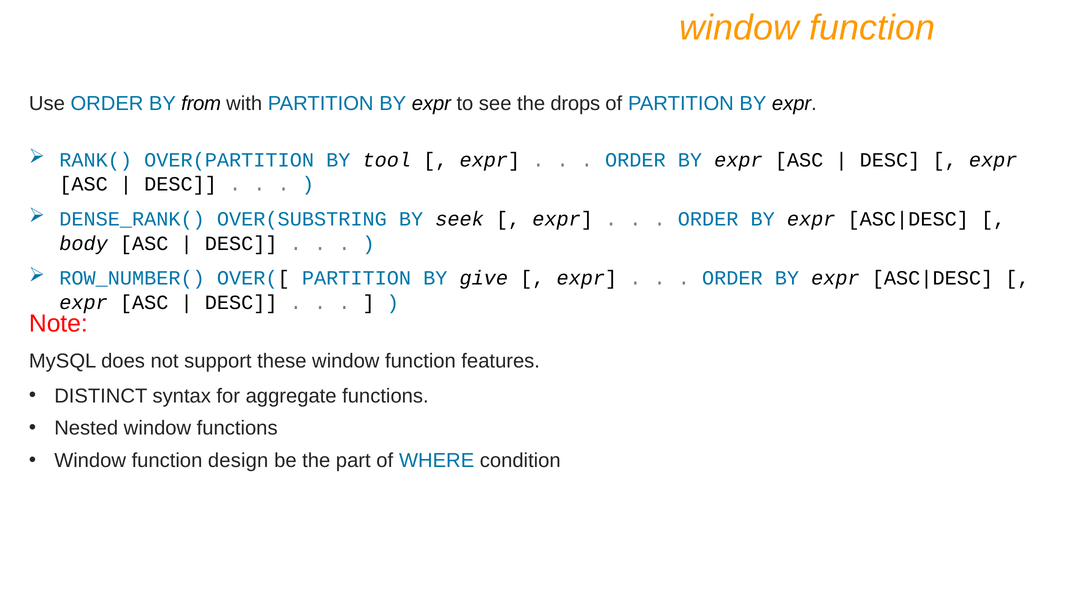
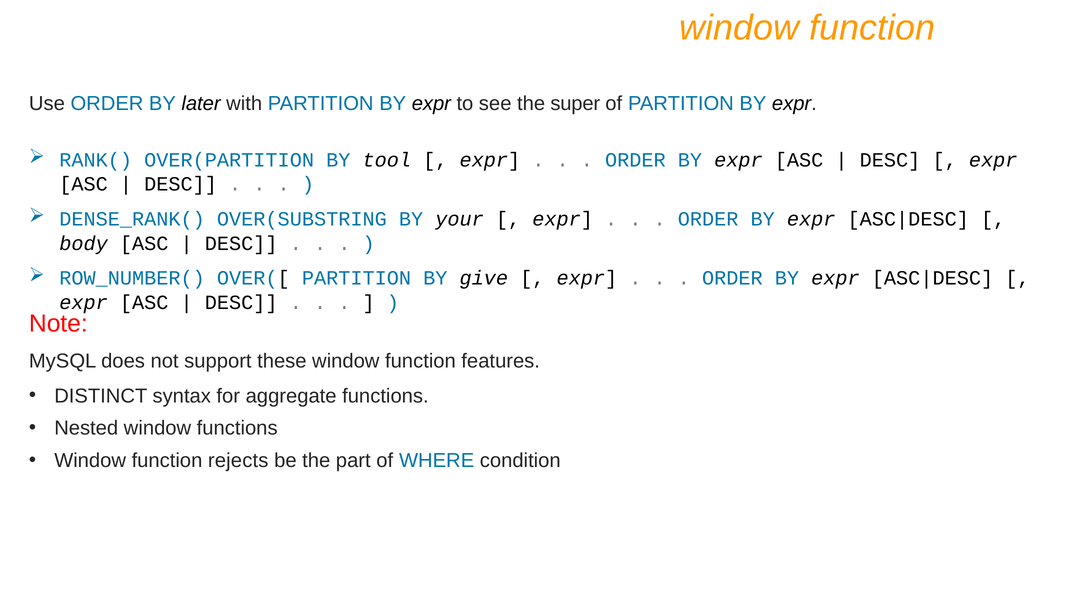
from: from -> later
drops: drops -> super
seek: seek -> your
design: design -> rejects
